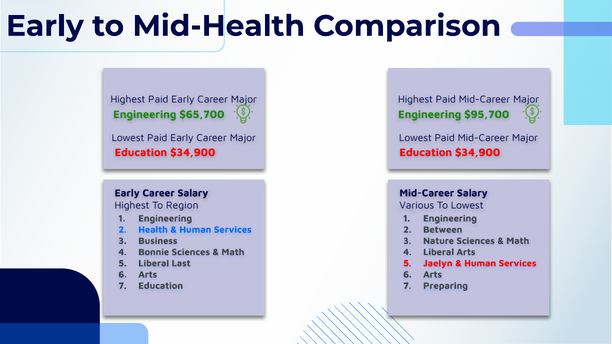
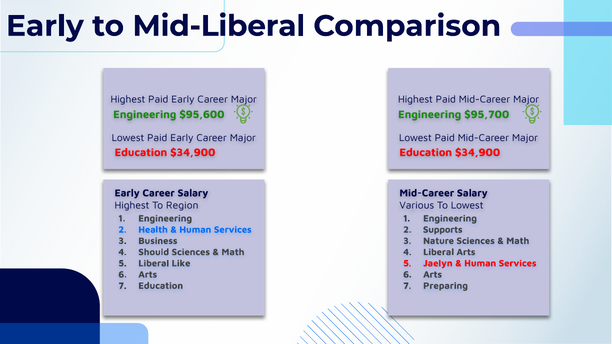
Mid-Health: Mid-Health -> Mid-Liberal
$65,700: $65,700 -> $95,600
Between: Between -> Supports
Bonnie: Bonnie -> Should
Last: Last -> Like
